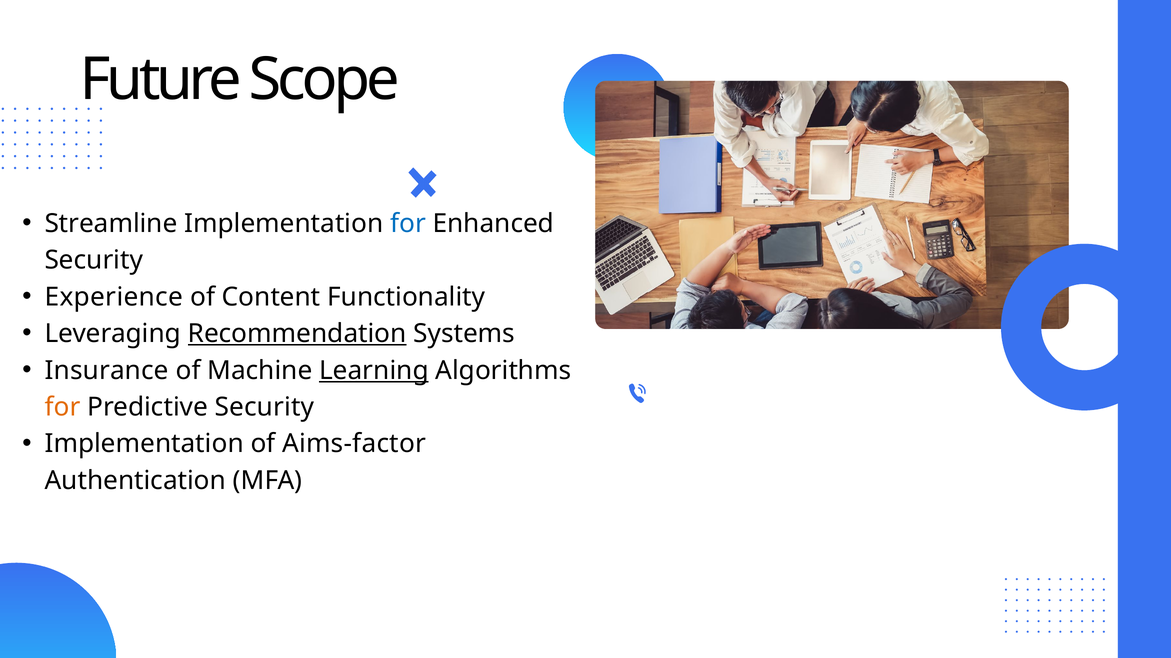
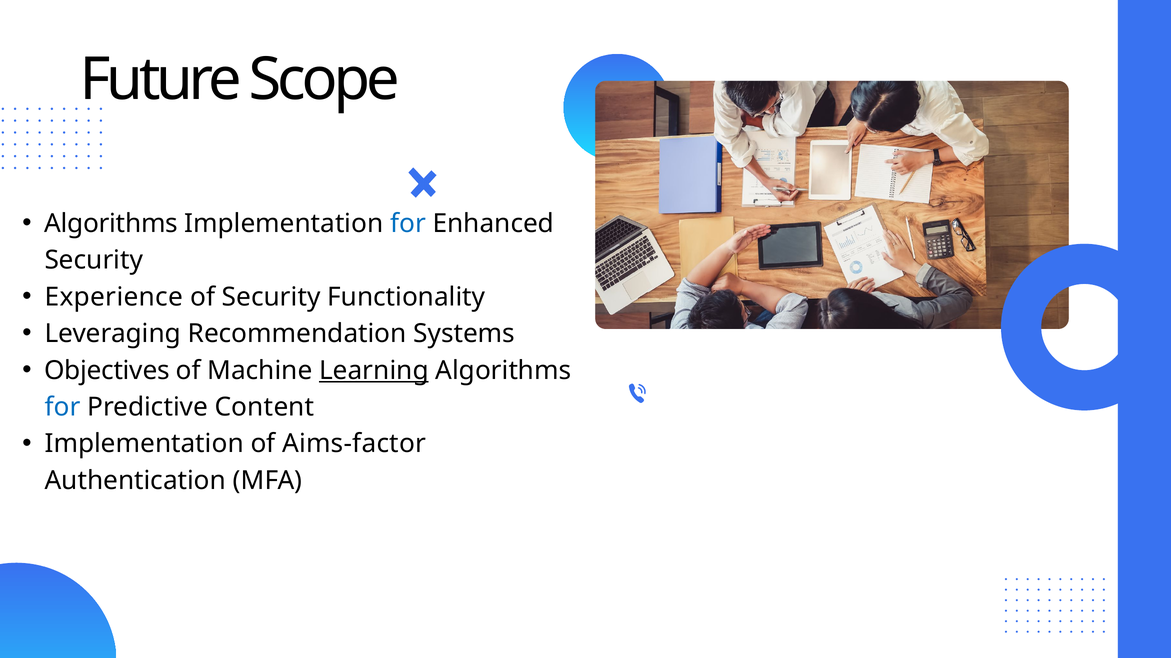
Streamline at (111, 224): Streamline -> Algorithms
of Content: Content -> Security
Recommendation underline: present -> none
Insurance: Insurance -> Objectives
for at (63, 408) colour: orange -> blue
Predictive Security: Security -> Content
